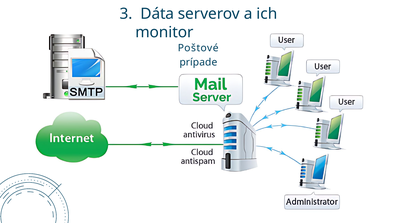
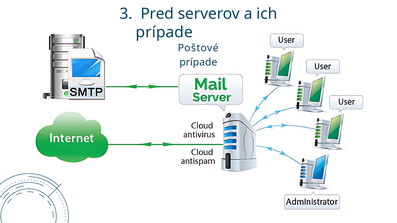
Dáta: Dáta -> Pred
monitor at (164, 32): monitor -> prípade
